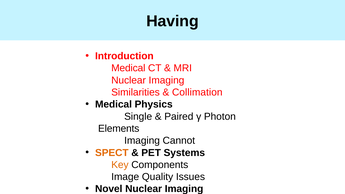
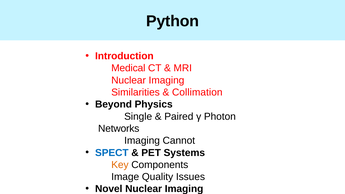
Having: Having -> Python
Medical at (114, 104): Medical -> Beyond
Elements: Elements -> Networks
SPECT colour: orange -> blue
